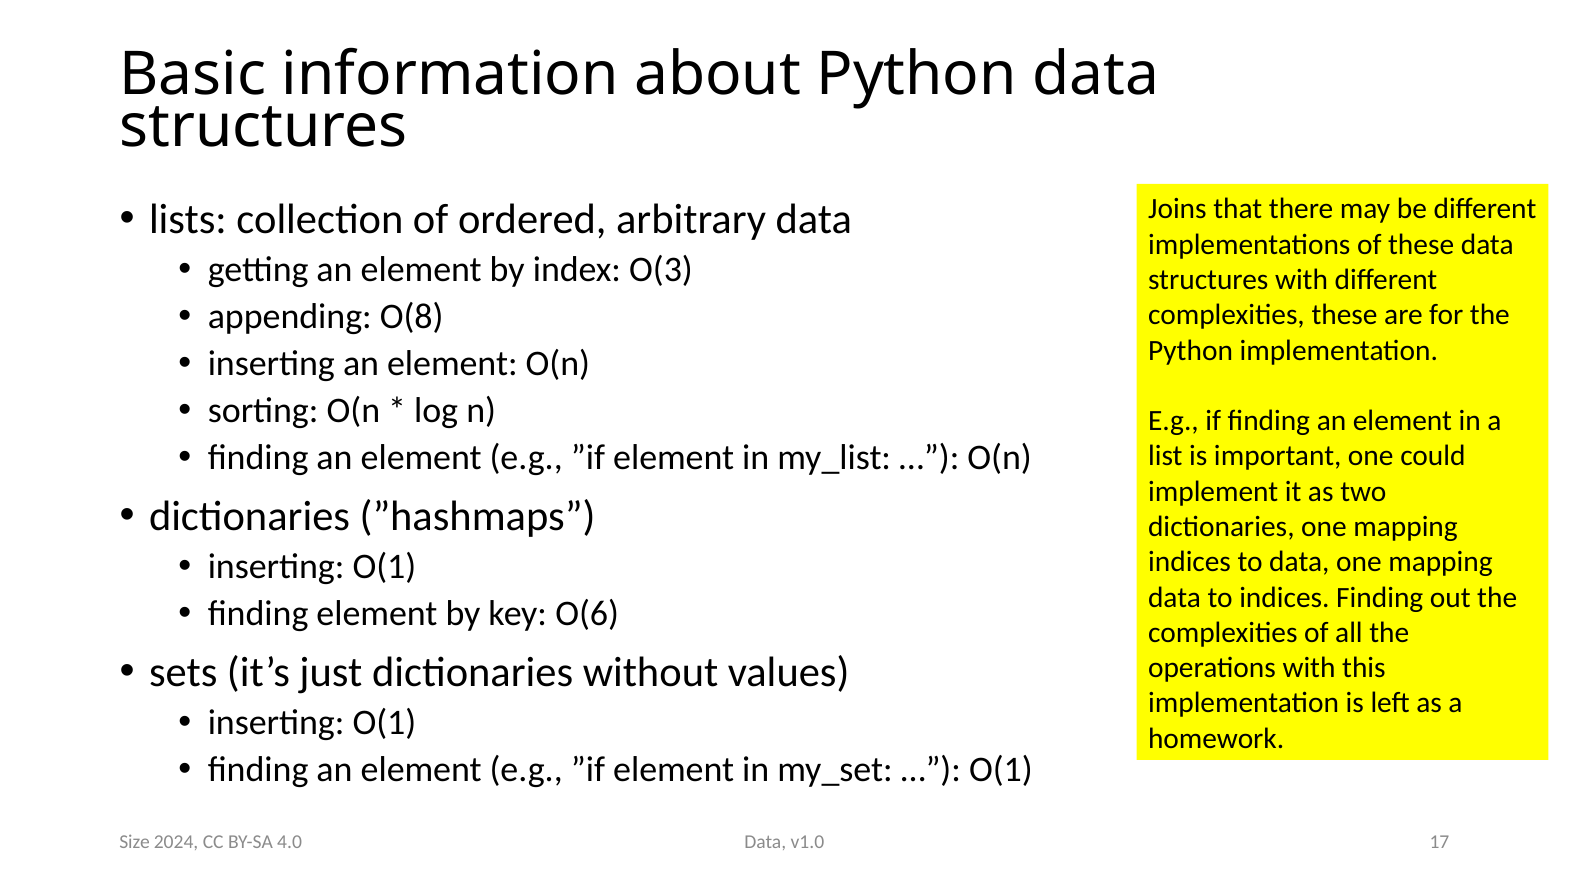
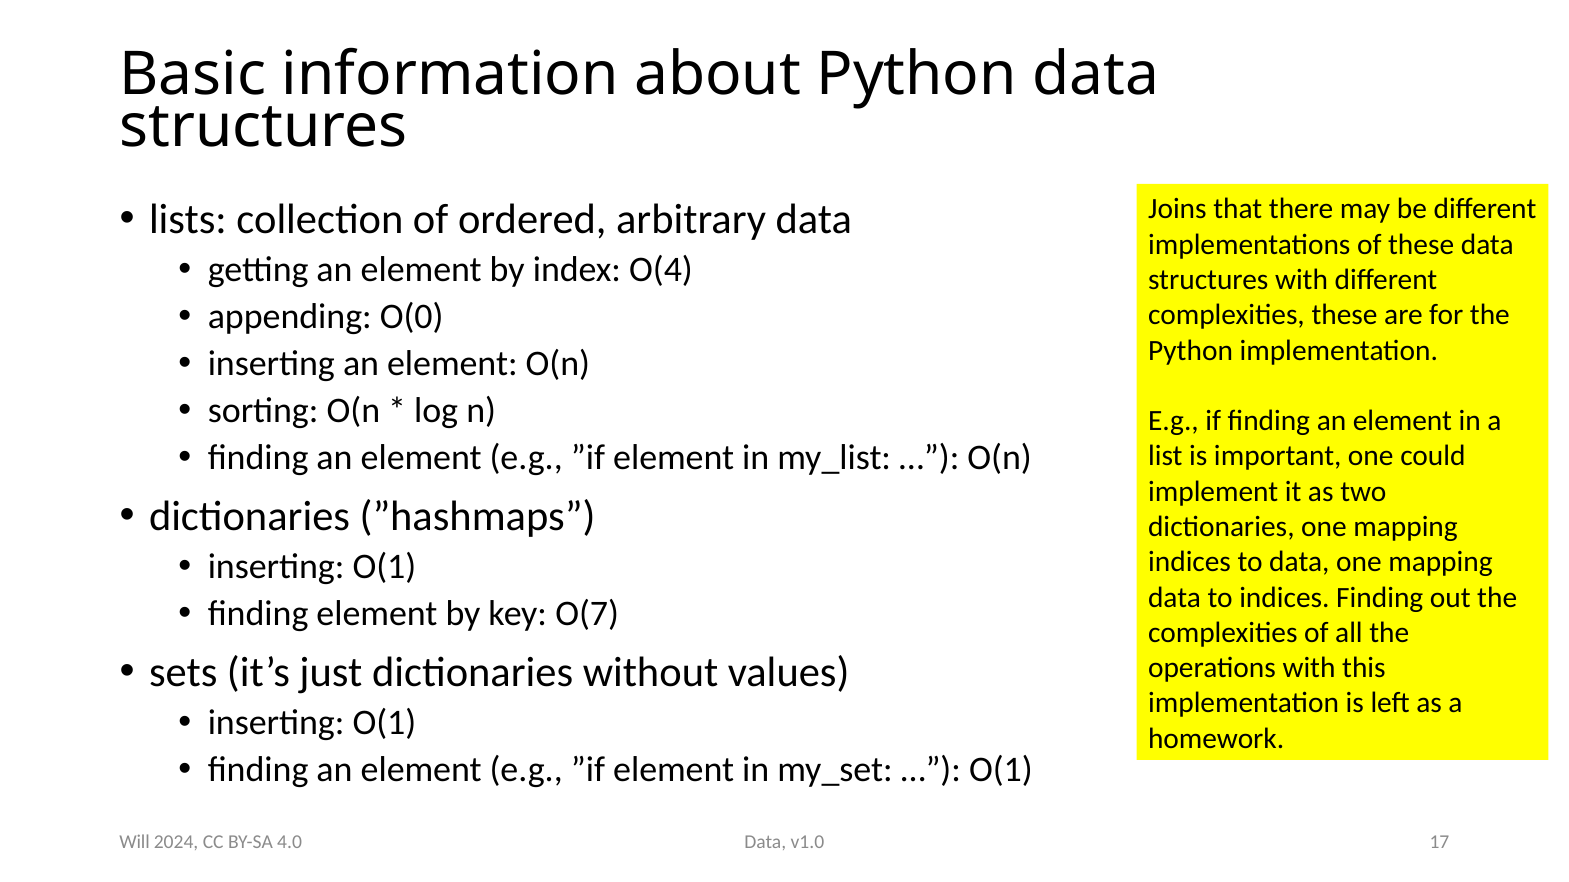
O(3: O(3 -> O(4
O(8: O(8 -> O(0
O(6: O(6 -> O(7
Size: Size -> Will
